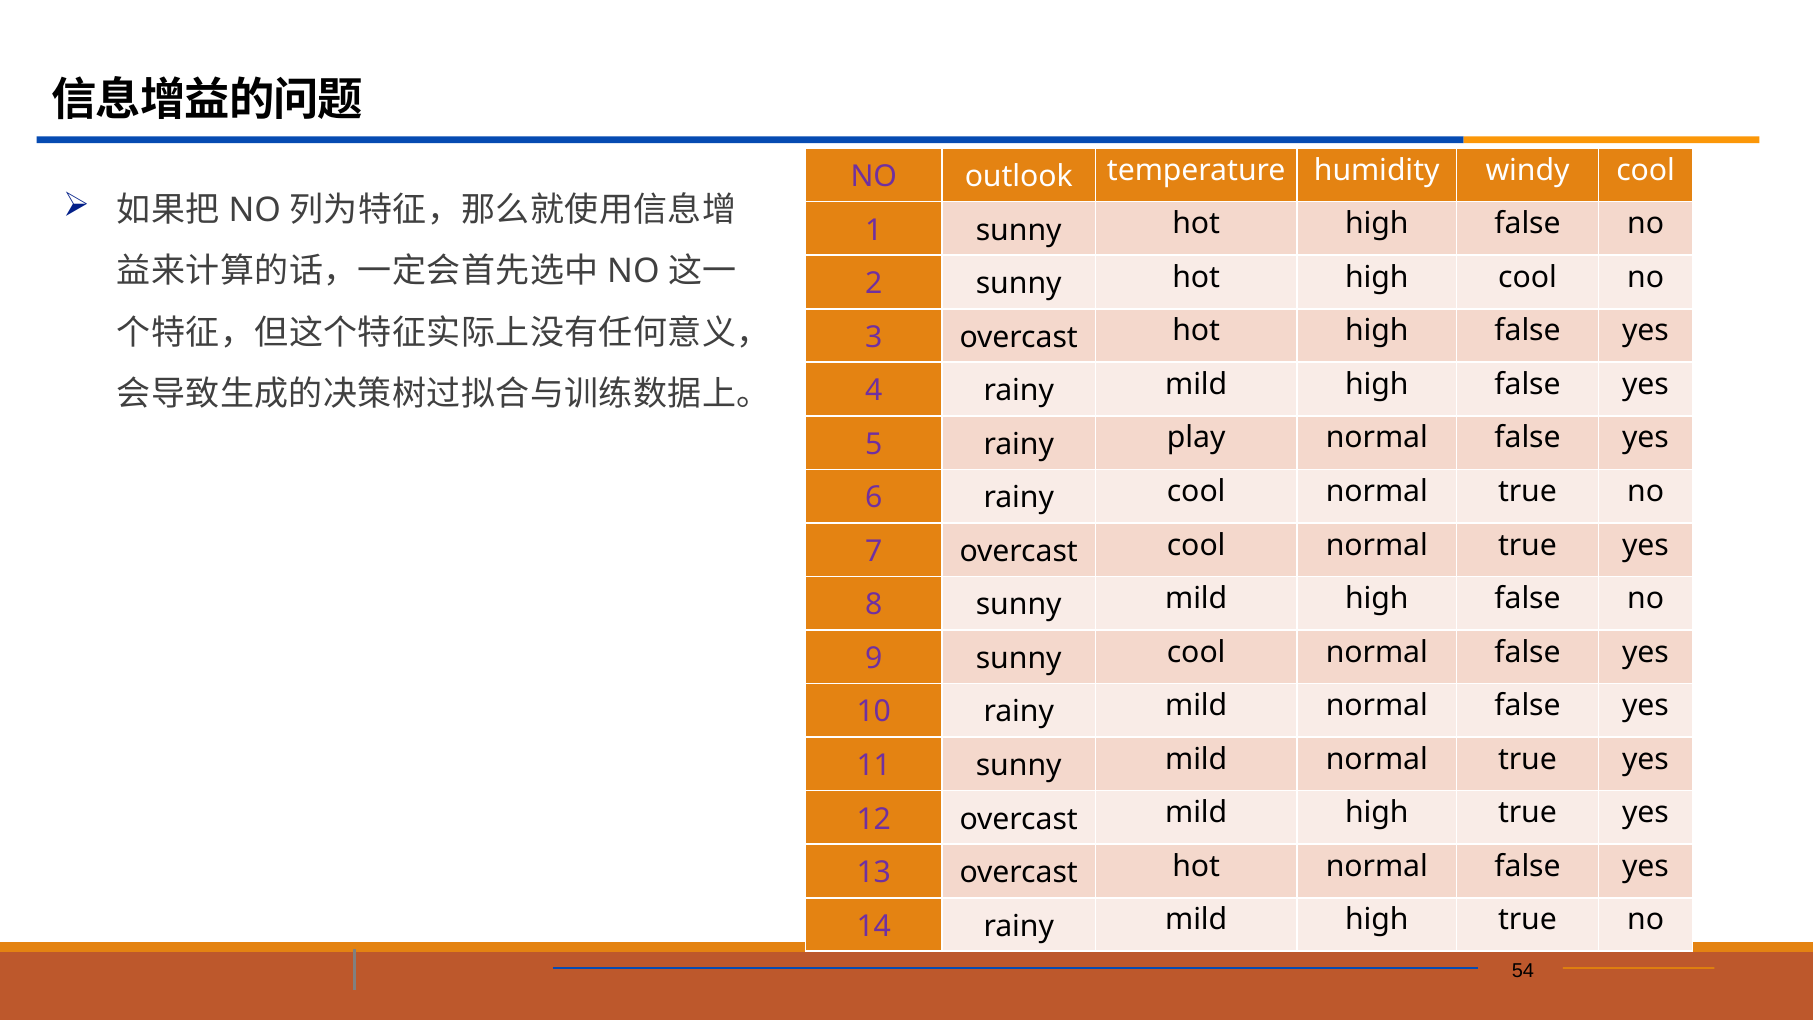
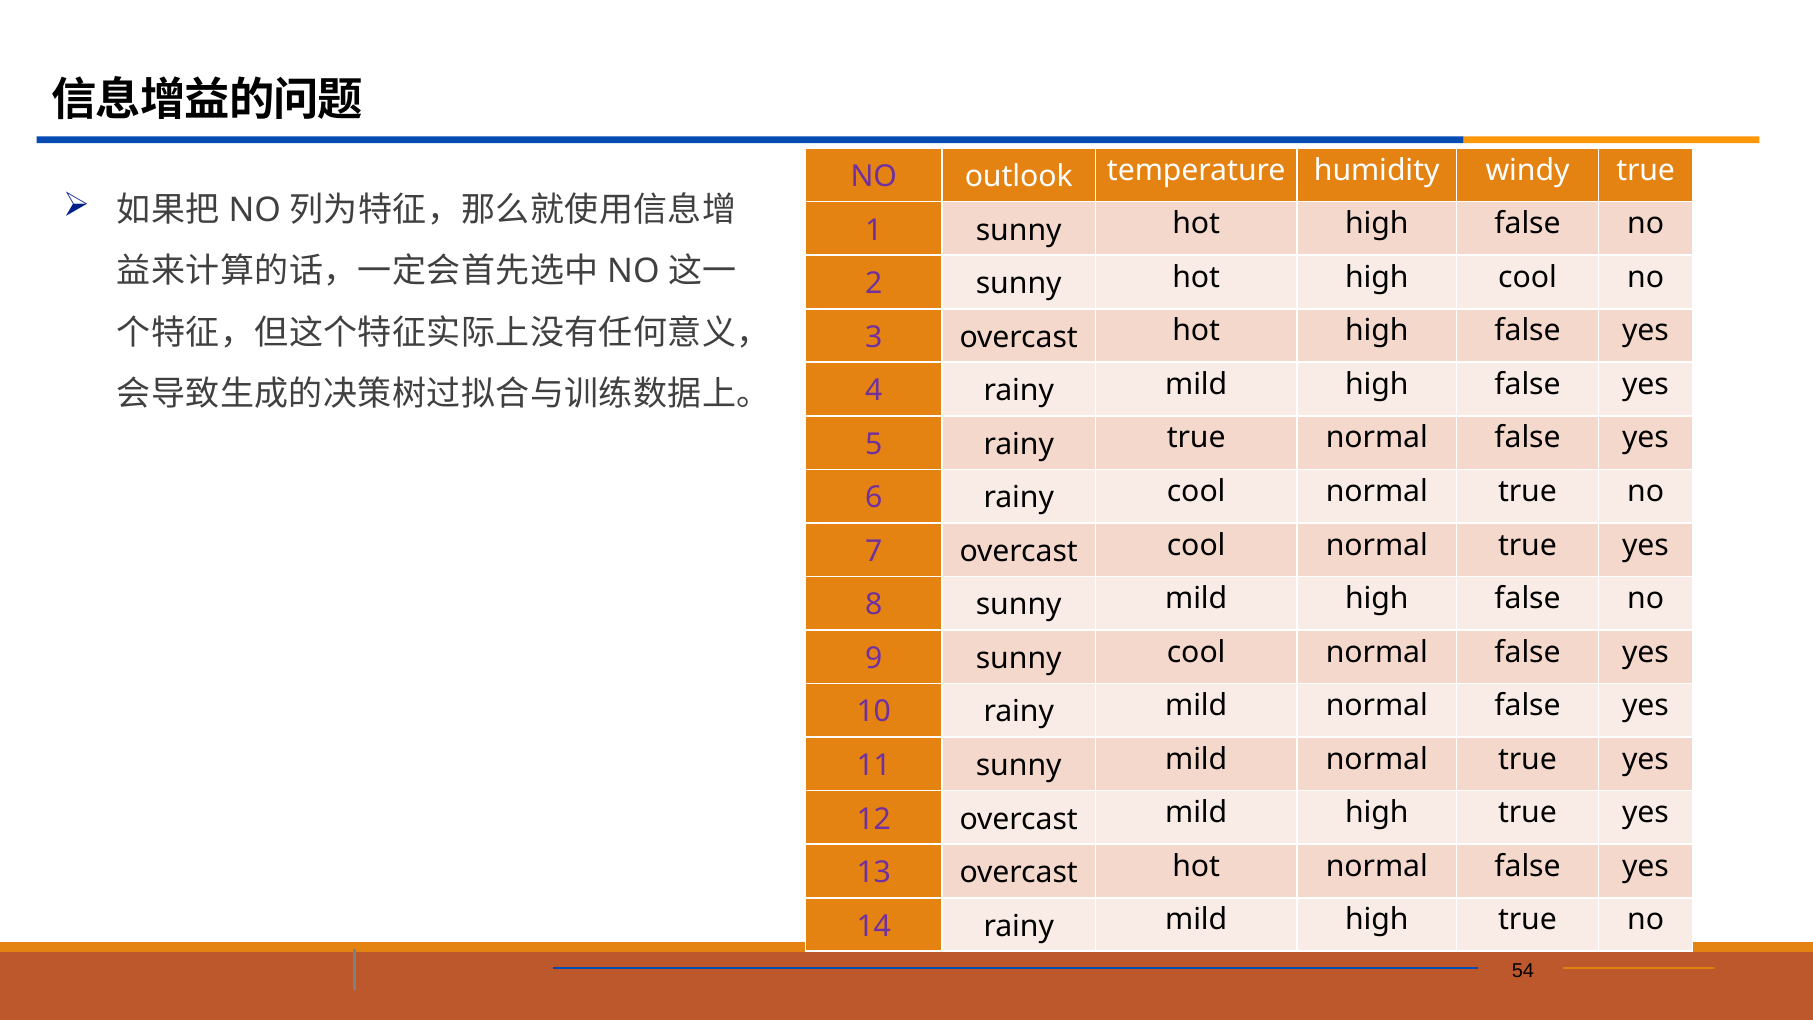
windy cool: cool -> true
rainy play: play -> true
